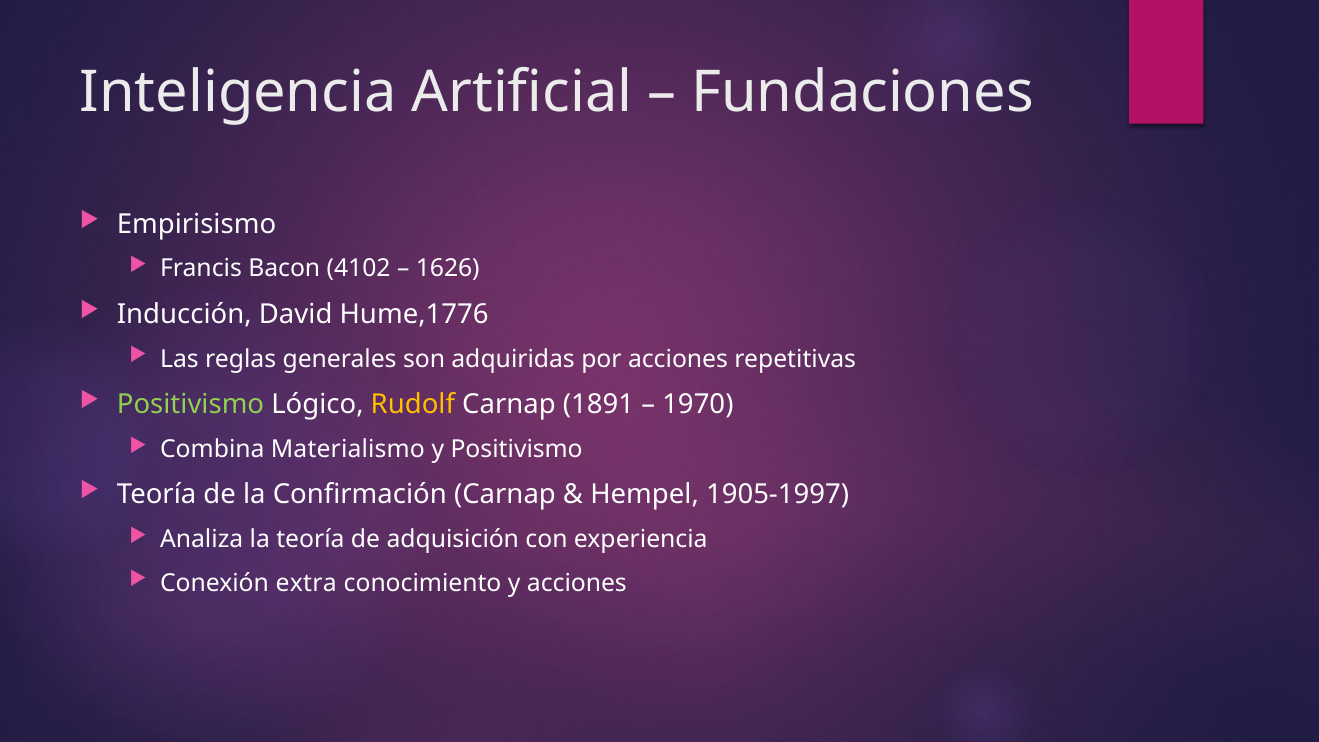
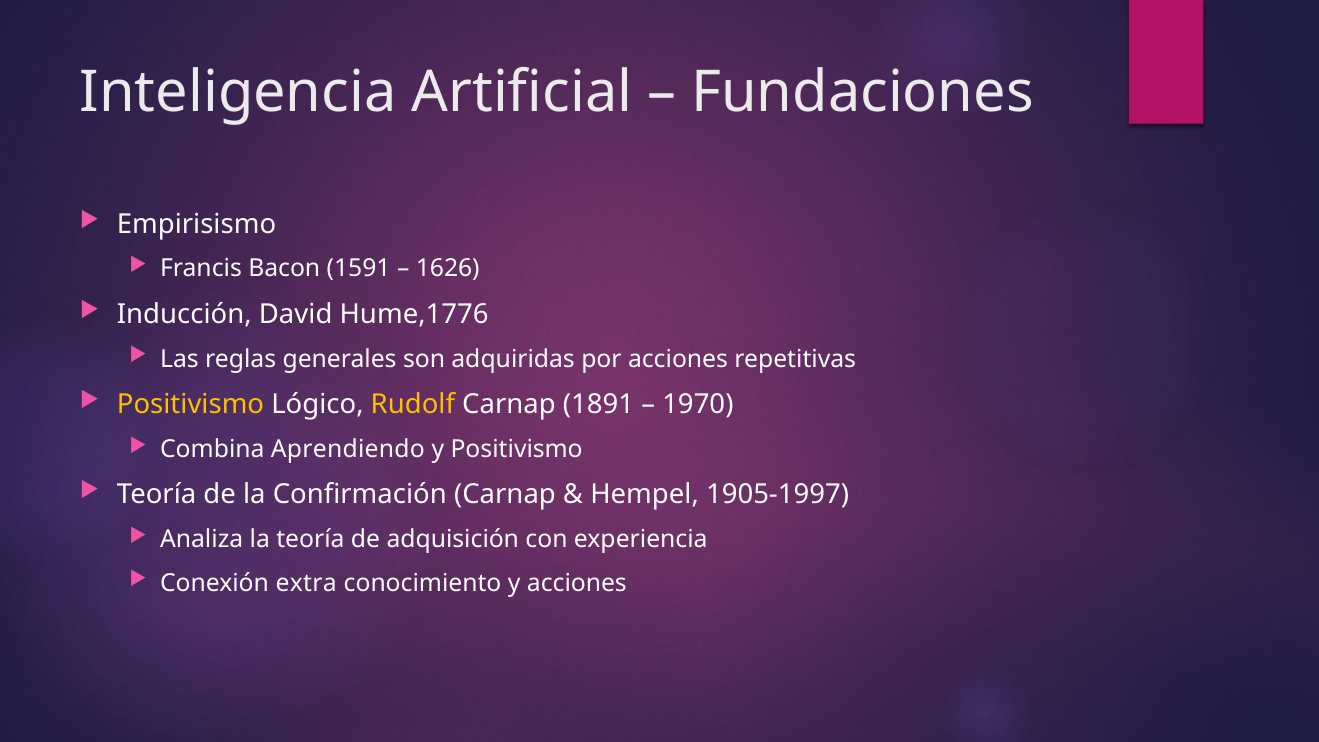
4102: 4102 -> 1591
Positivismo at (191, 404) colour: light green -> yellow
Materialismo: Materialismo -> Aprendiendo
